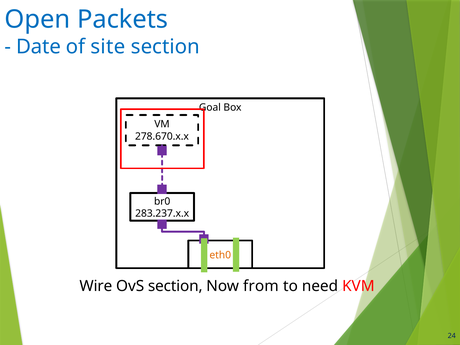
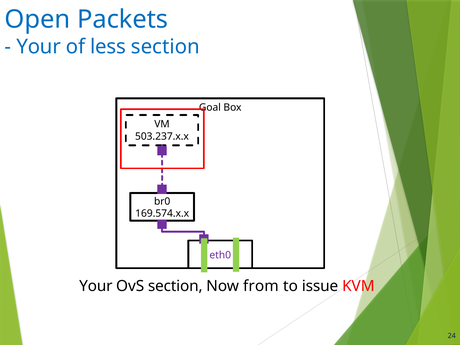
Date at (39, 47): Date -> Your
site: site -> less
278.670.x.x: 278.670.x.x -> 503.237.x.x
283.237.x.x: 283.237.x.x -> 169.574.x.x
eth0 colour: orange -> purple
Wire at (96, 286): Wire -> Your
need: need -> issue
